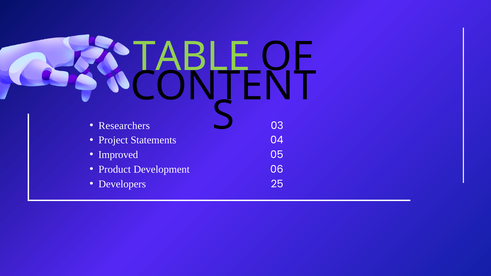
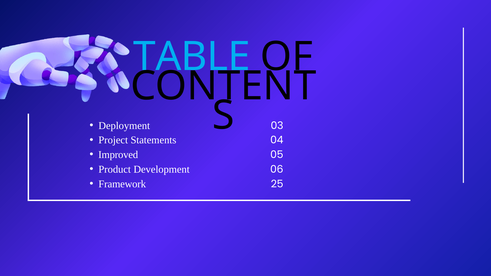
TABLE colour: light green -> light blue
Researchers: Researchers -> Deployment
Developers: Developers -> Framework
